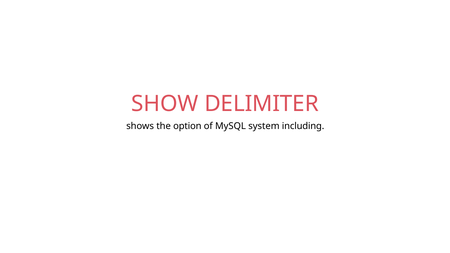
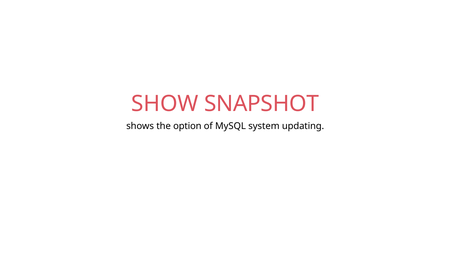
DELIMITER: DELIMITER -> SNAPSHOT
including: including -> updating
